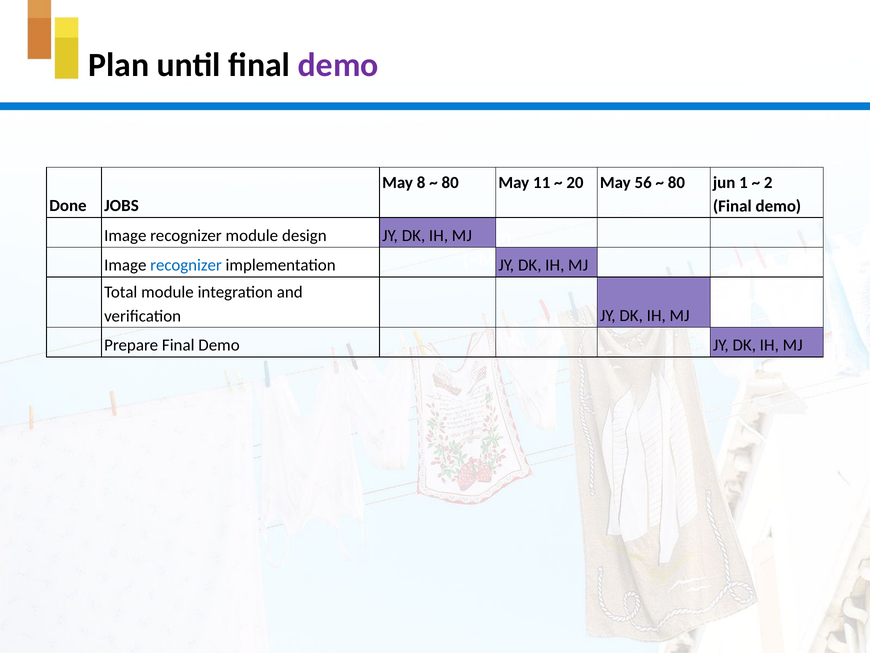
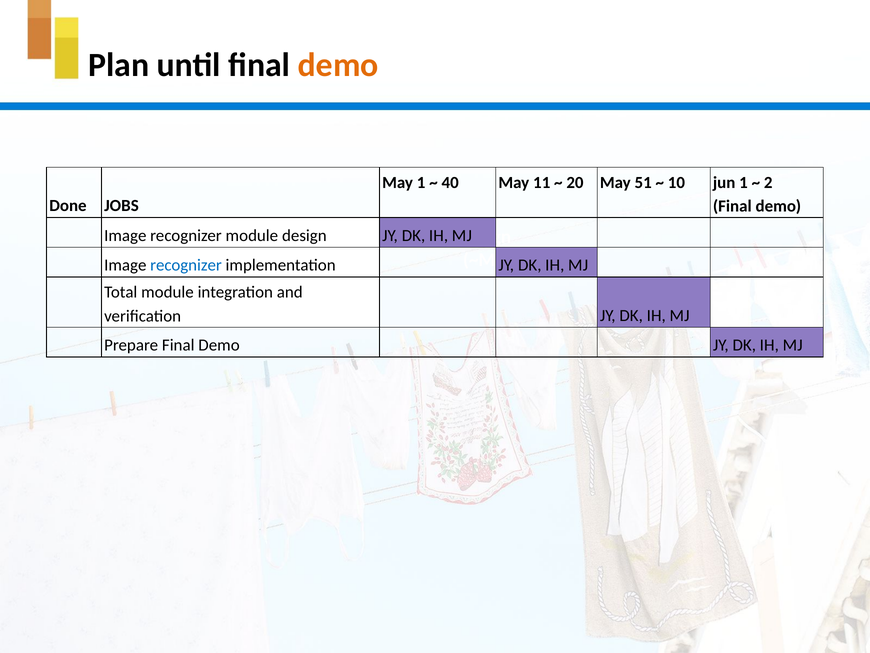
demo at (338, 65) colour: purple -> orange
May 8: 8 -> 1
80 at (450, 183): 80 -> 40
56: 56 -> 51
80 at (676, 183): 80 -> 10
